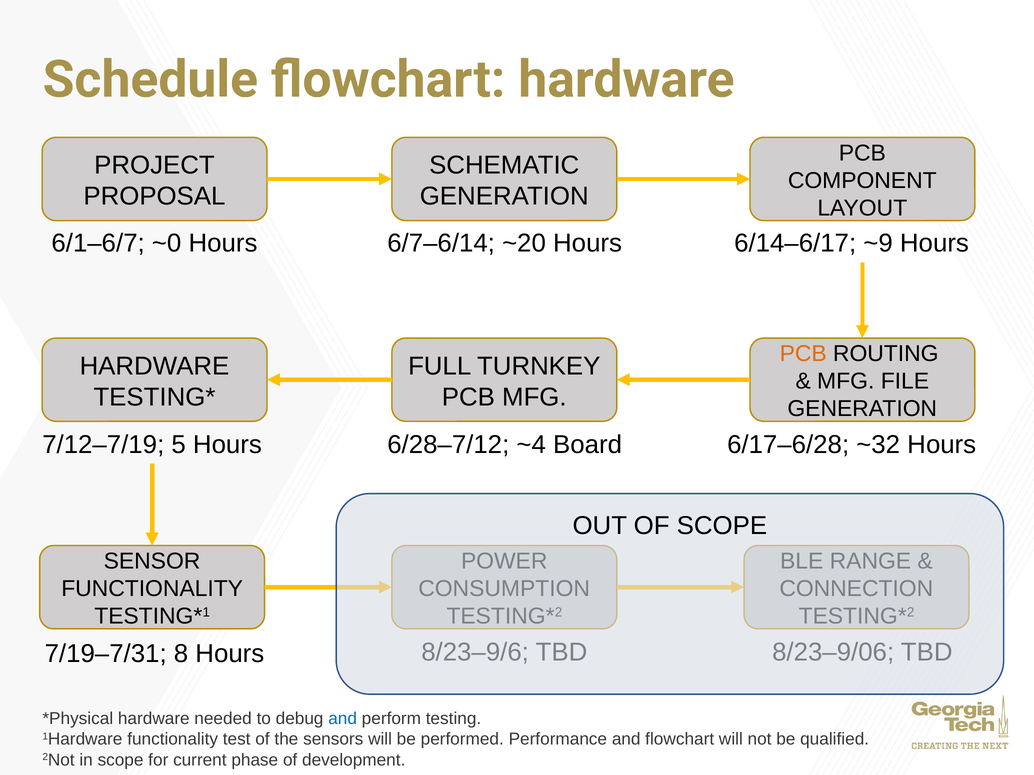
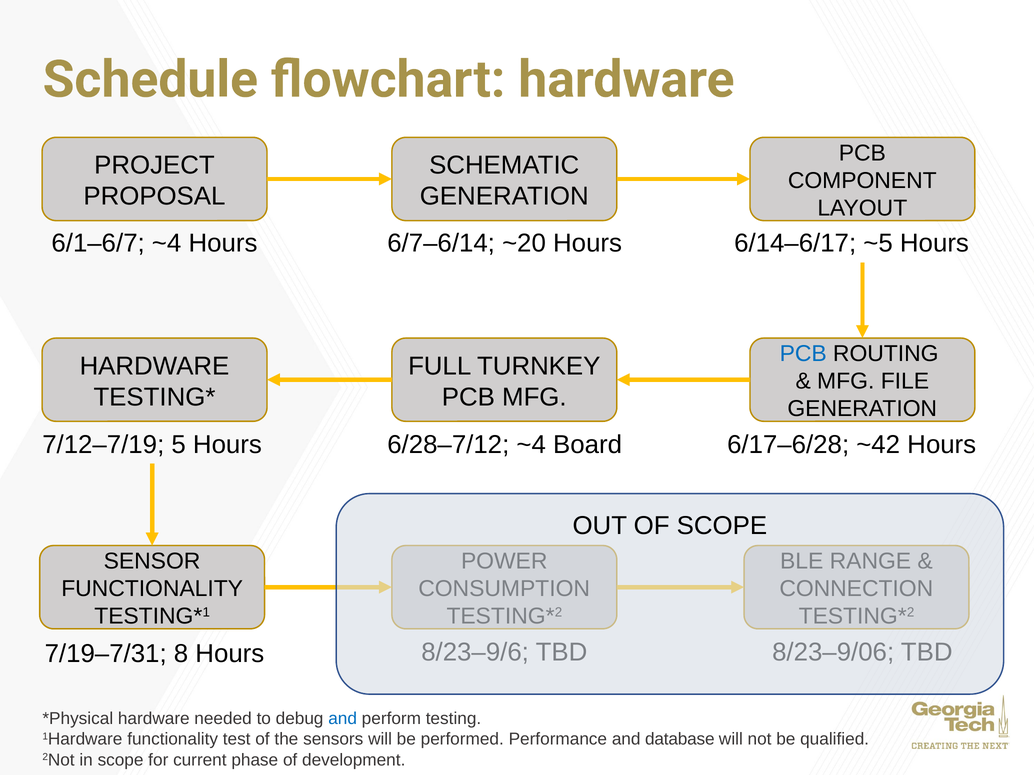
6/1–6/7 ~0: ~0 -> ~4
~9: ~9 -> ~5
PCB at (803, 354) colour: orange -> blue
~32: ~32 -> ~42
and flowchart: flowchart -> database
